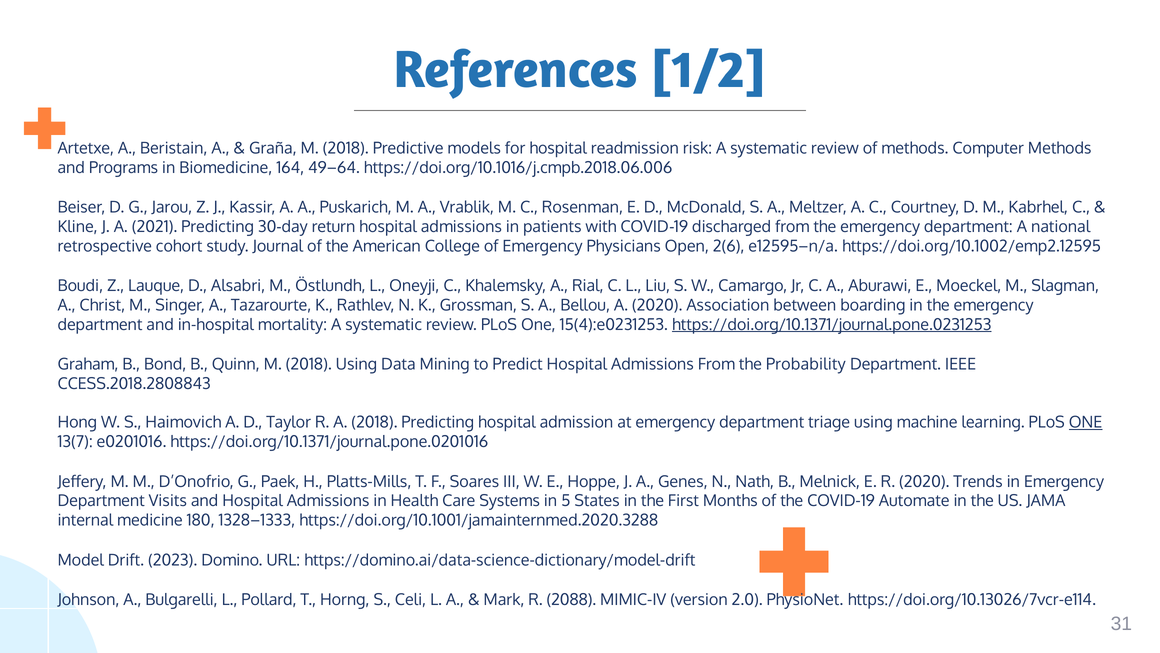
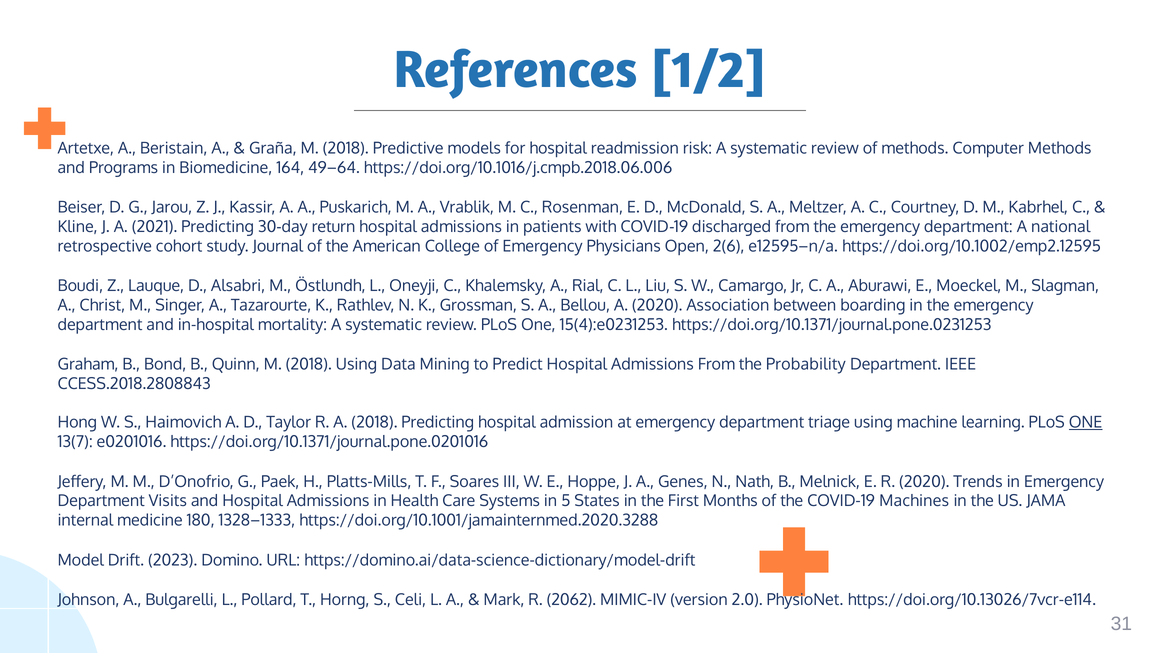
https://doi.org/10.1371/journal.pone.0231253 underline: present -> none
Automate: Automate -> Machines
2088: 2088 -> 2062
